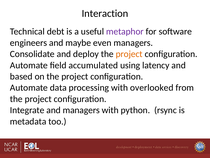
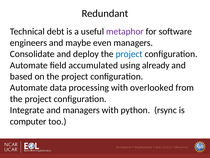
Interaction: Interaction -> Redundant
project at (129, 54) colour: orange -> blue
latency: latency -> already
metadata: metadata -> computer
